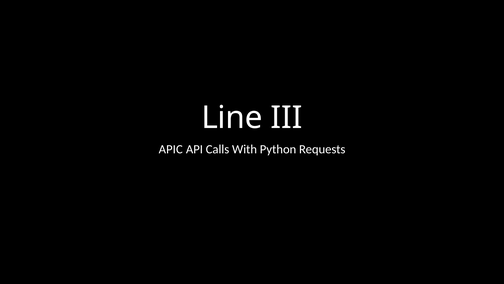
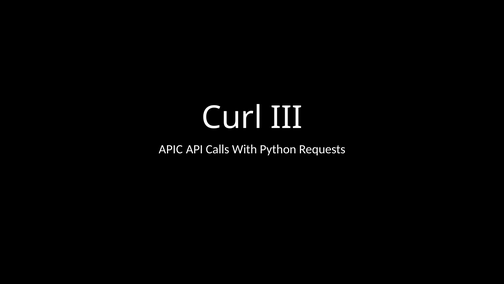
Line: Line -> Curl
